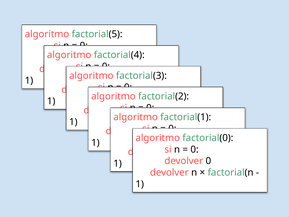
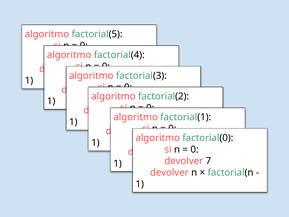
devolver 0: 0 -> 7
